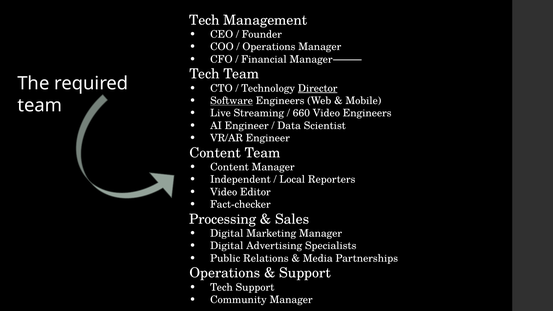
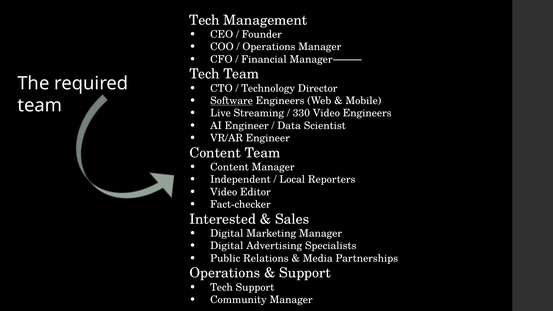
Director underline: present -> none
660: 660 -> 330
Processing: Processing -> Interested
